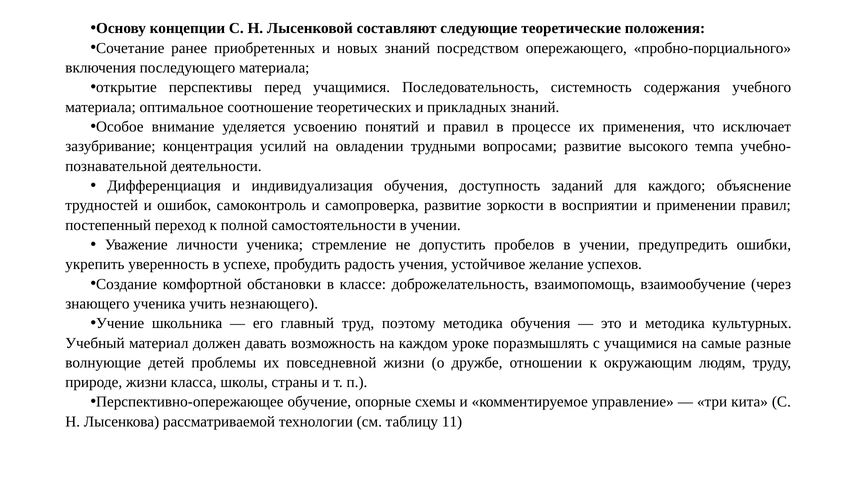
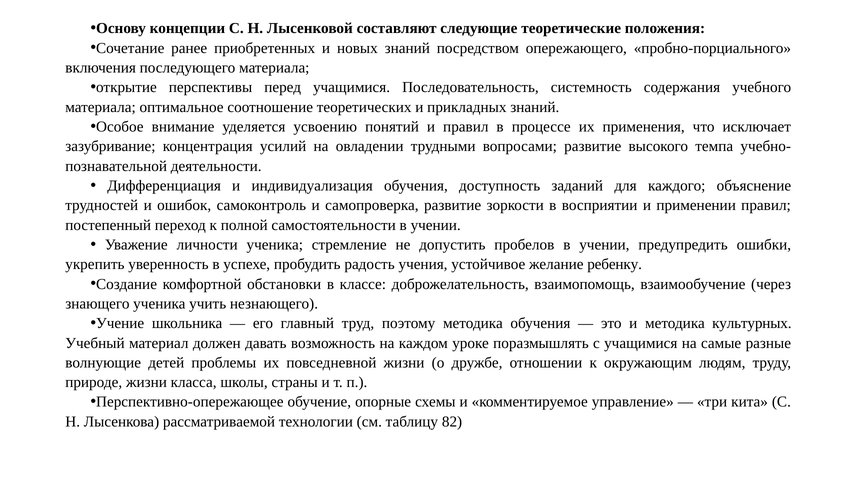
успехов: успехов -> ребенку
11: 11 -> 82
